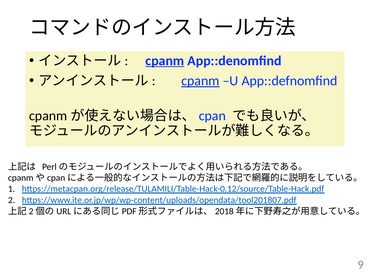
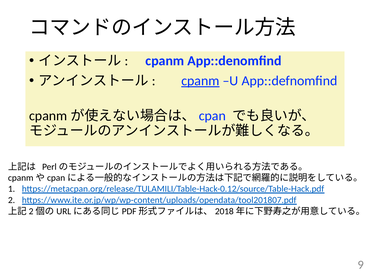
cpanm at (165, 61) underline: present -> none
